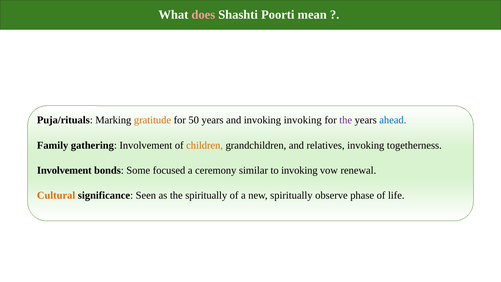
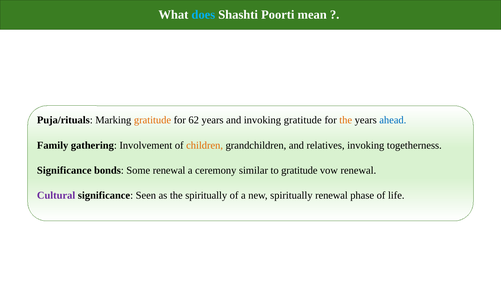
does colour: pink -> light blue
50: 50 -> 62
invoking invoking: invoking -> gratitude
the at (346, 120) colour: purple -> orange
Involvement at (64, 170): Involvement -> Significance
Some focused: focused -> renewal
to invoking: invoking -> gratitude
Cultural colour: orange -> purple
spiritually observe: observe -> renewal
